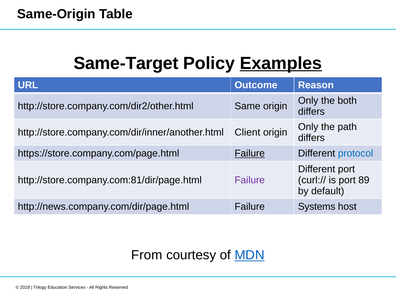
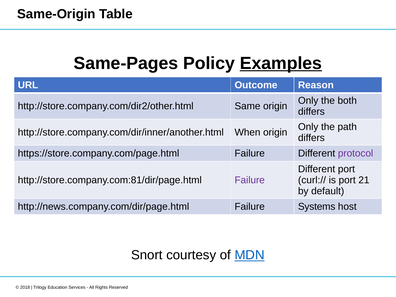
Same-Target: Same-Target -> Same-Pages
Client: Client -> When
Failure at (250, 153) underline: present -> none
protocol colour: blue -> purple
89: 89 -> 21
From: From -> Snort
